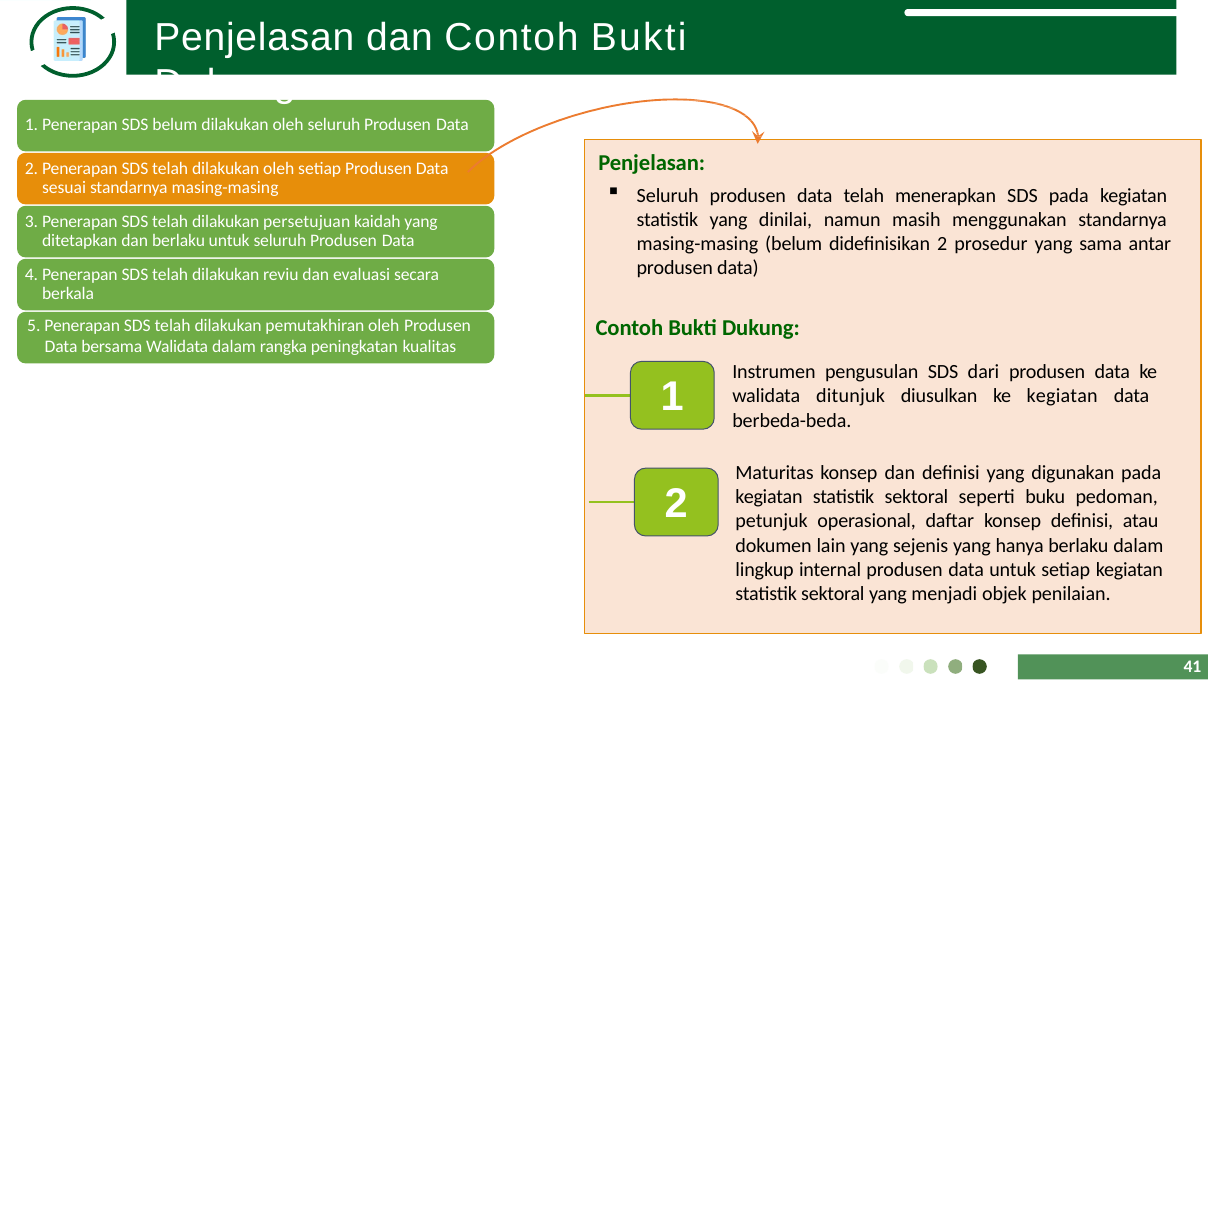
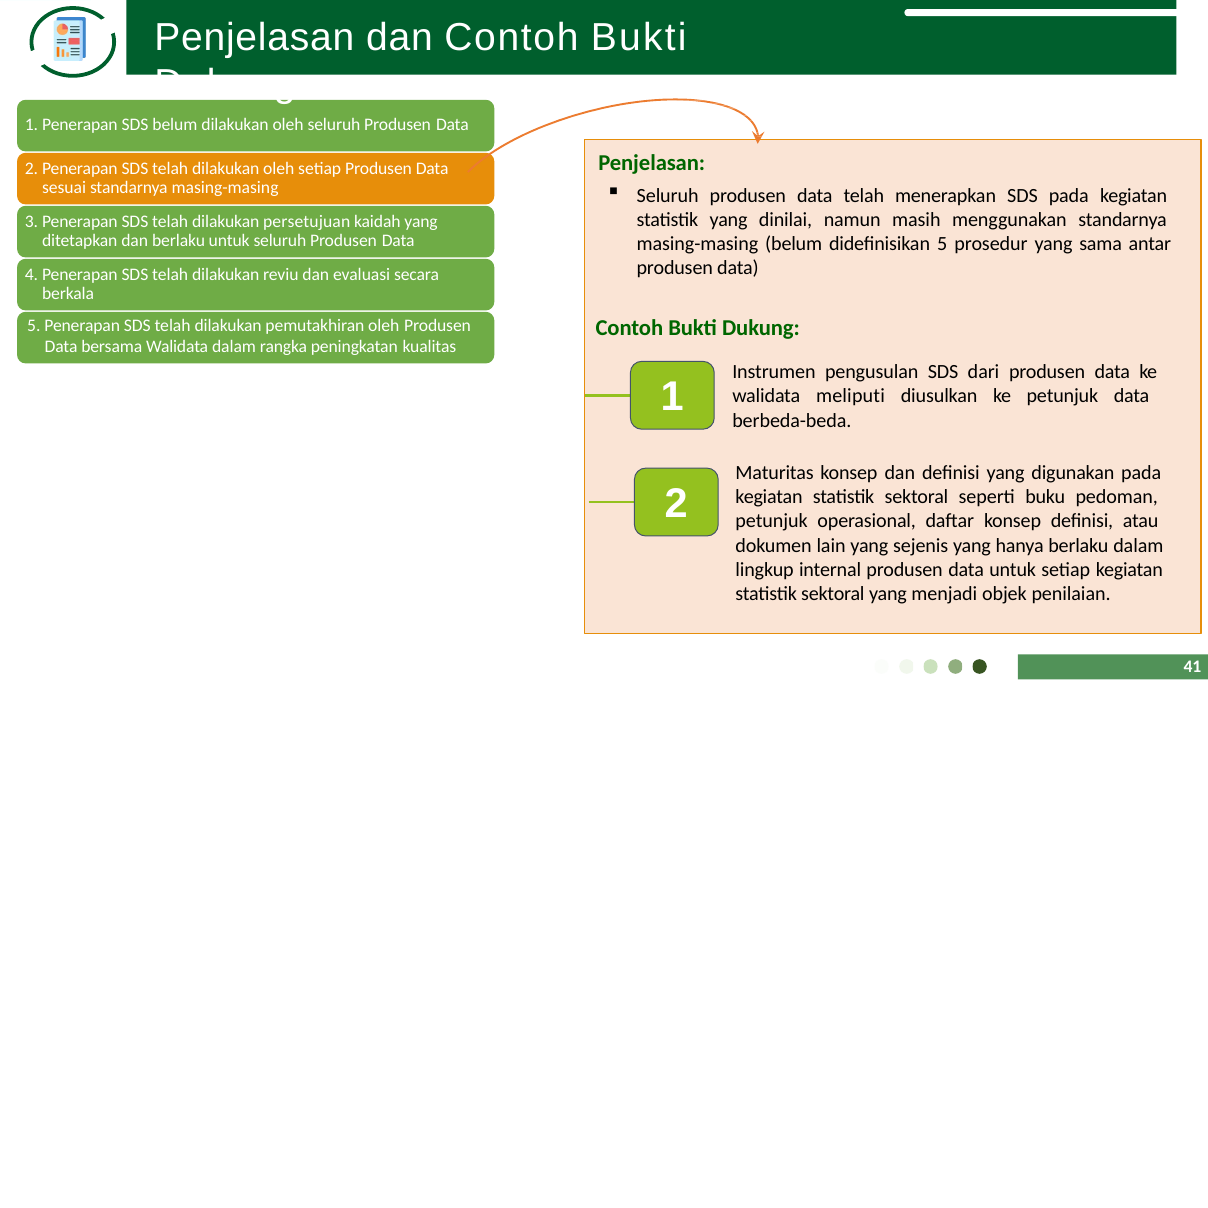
didefinisikan 2: 2 -> 5
ditunjuk: ditunjuk -> meliputi
ke kegiatan: kegiatan -> petunjuk
